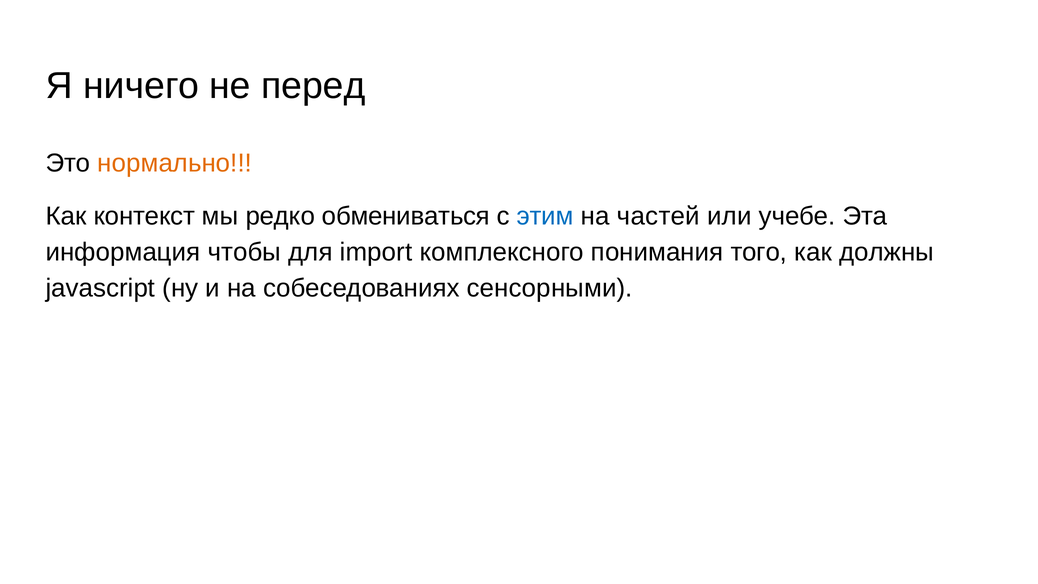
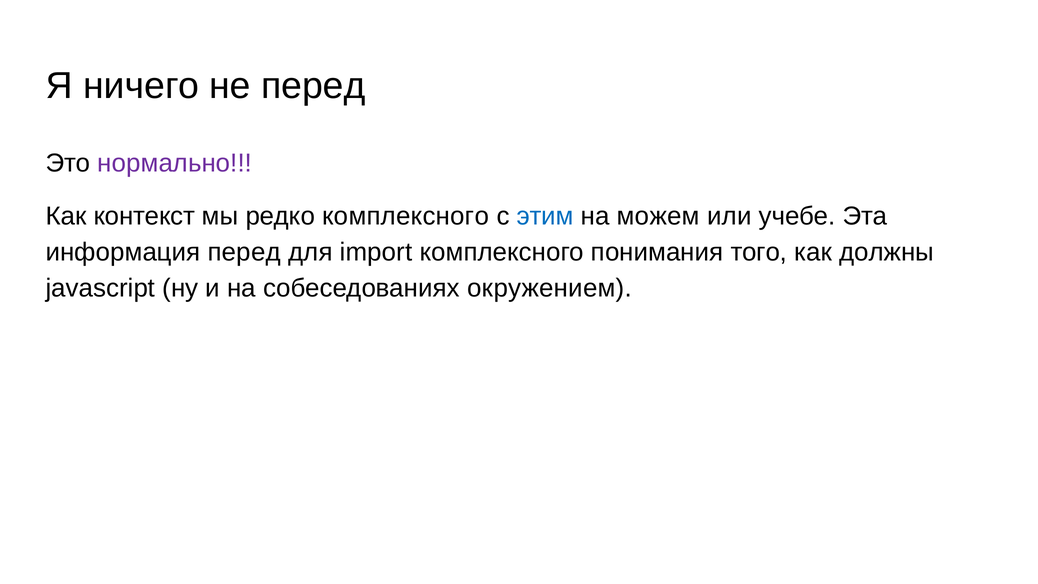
нормально colour: orange -> purple
редко обмениваться: обмениваться -> комплексного
частей: частей -> можем
информация чтобы: чтобы -> перед
сенсорными: сенсорными -> окружением
